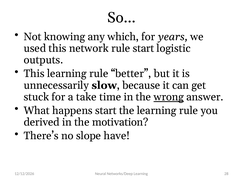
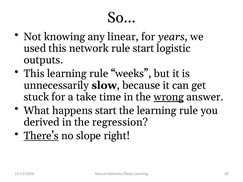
which: which -> linear
better: better -> weeks
motivation: motivation -> regression
There’s underline: none -> present
have: have -> right
